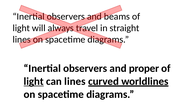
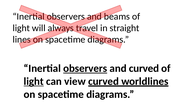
observers at (85, 69) underline: none -> present
and proper: proper -> curved
can lines: lines -> view
